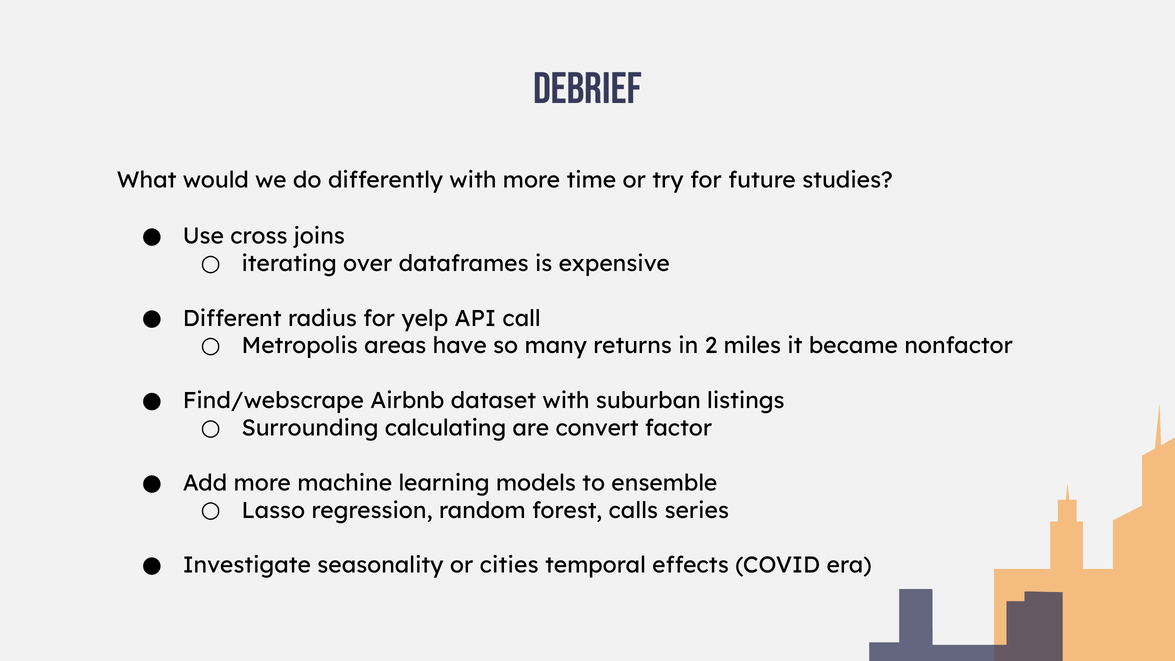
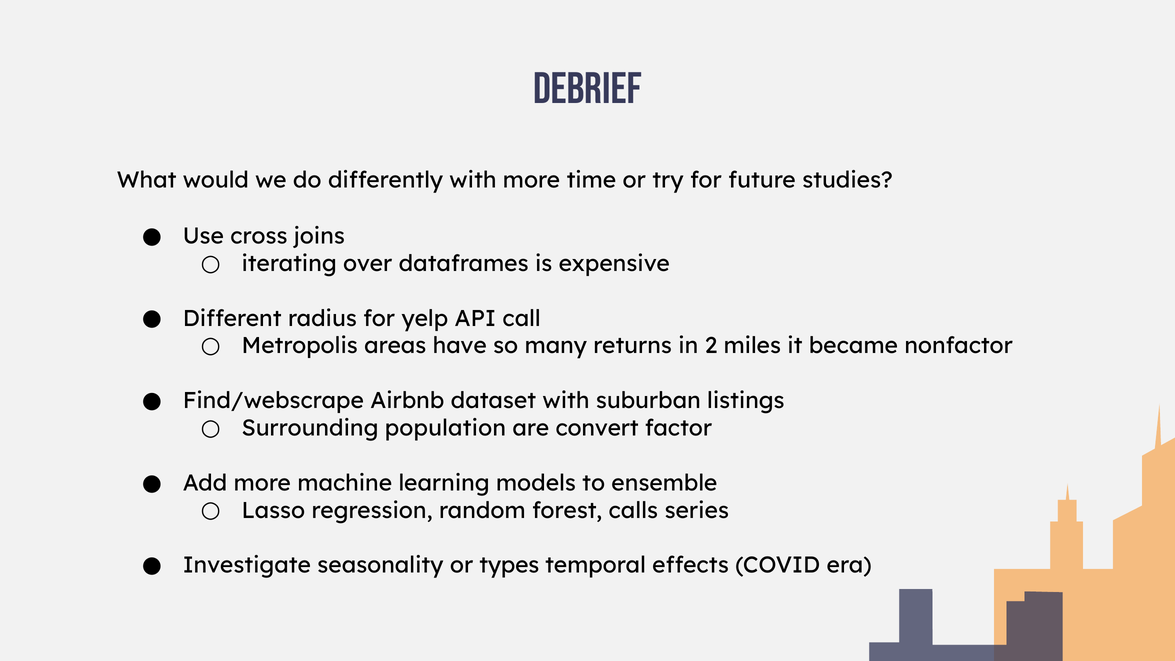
calculating: calculating -> population
cities: cities -> types
